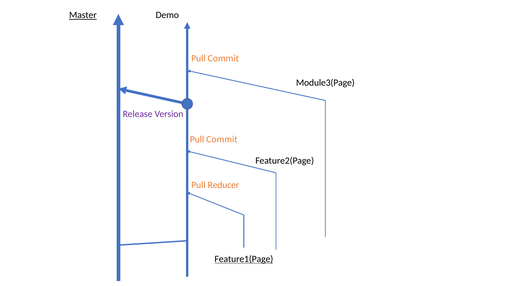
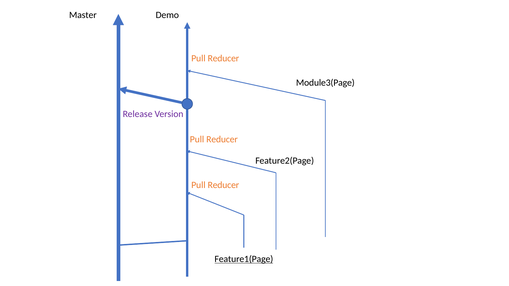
Master underline: present -> none
Commit at (223, 59): Commit -> Reducer
Commit at (222, 139): Commit -> Reducer
